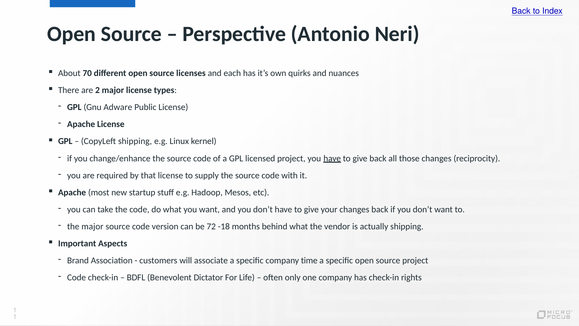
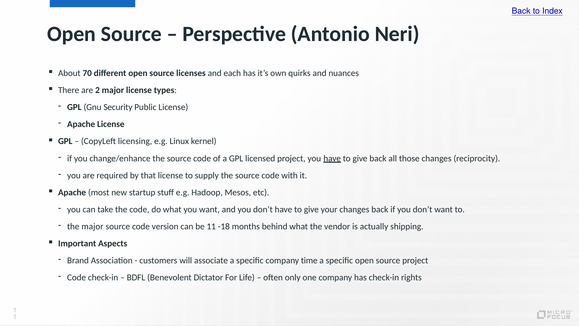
Adware: Adware -> Security
CopyLeft shipping: shipping -> licensing
72: 72 -> 11
